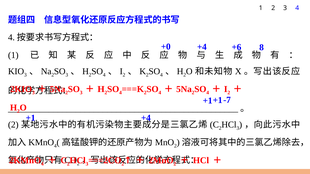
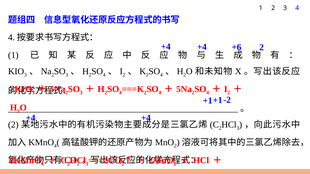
+0 at (166, 47): +0 -> +4
+6 8: 8 -> 2
-7: -7 -> -2
+1 at (31, 118): +1 -> +4
